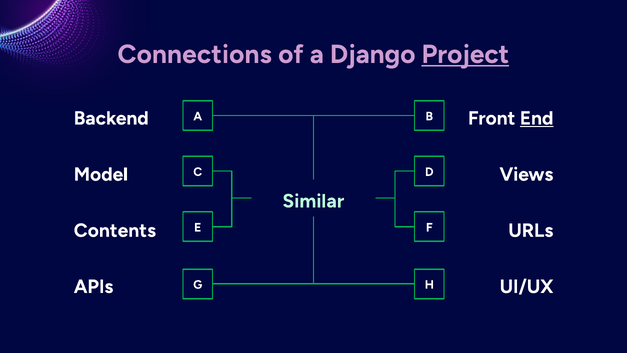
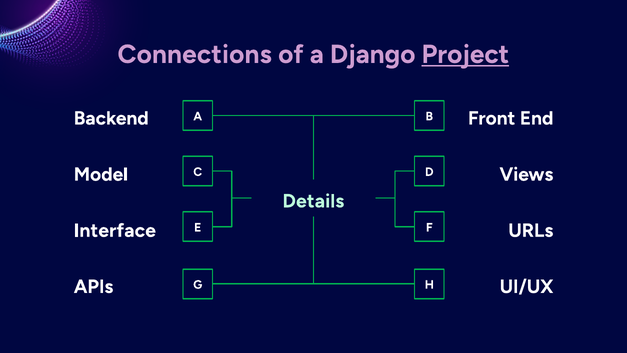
End underline: present -> none
Similar: Similar -> Details
Contents: Contents -> Interface
